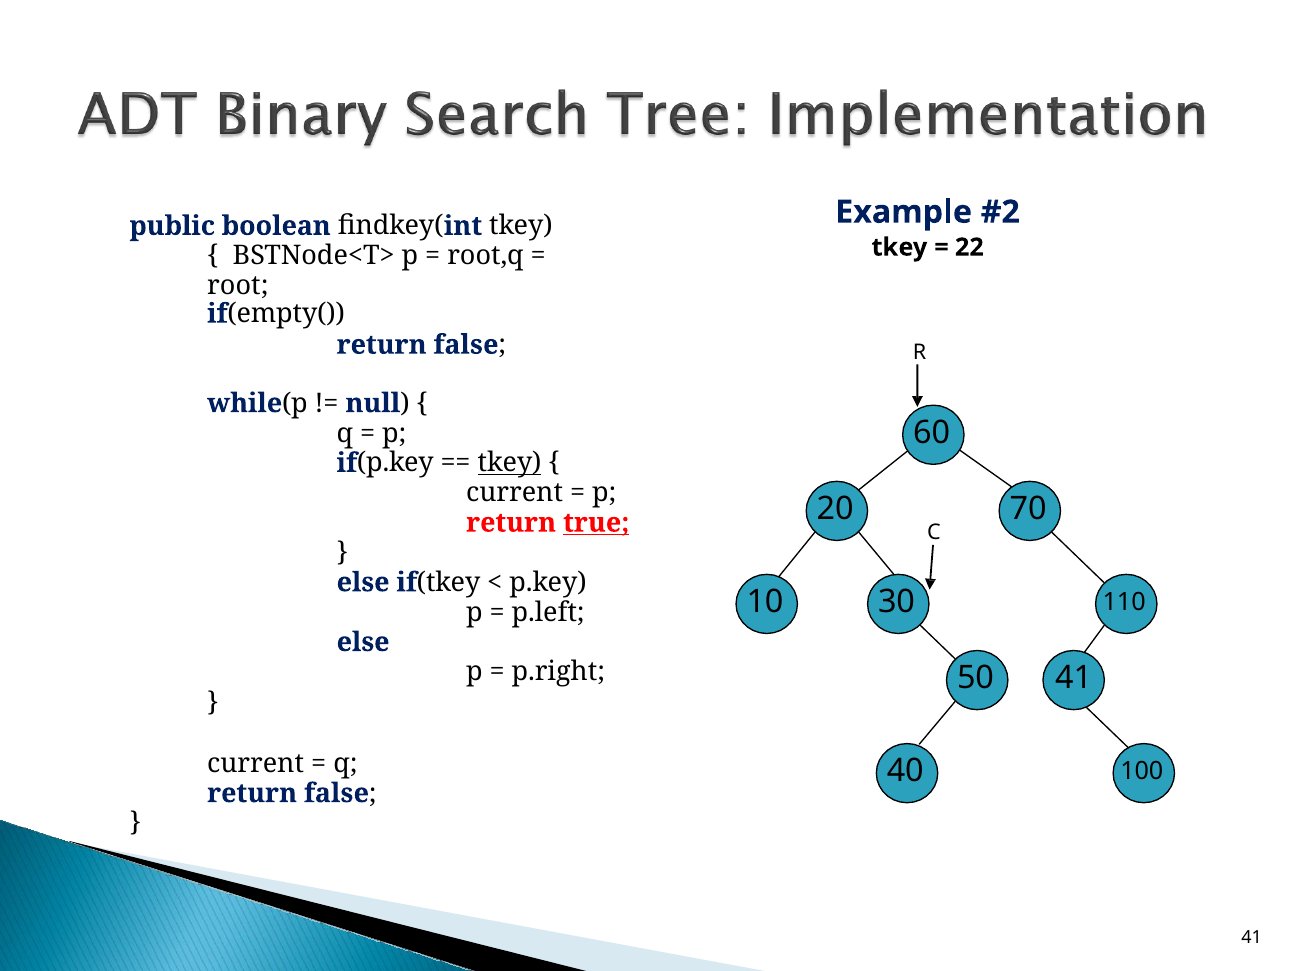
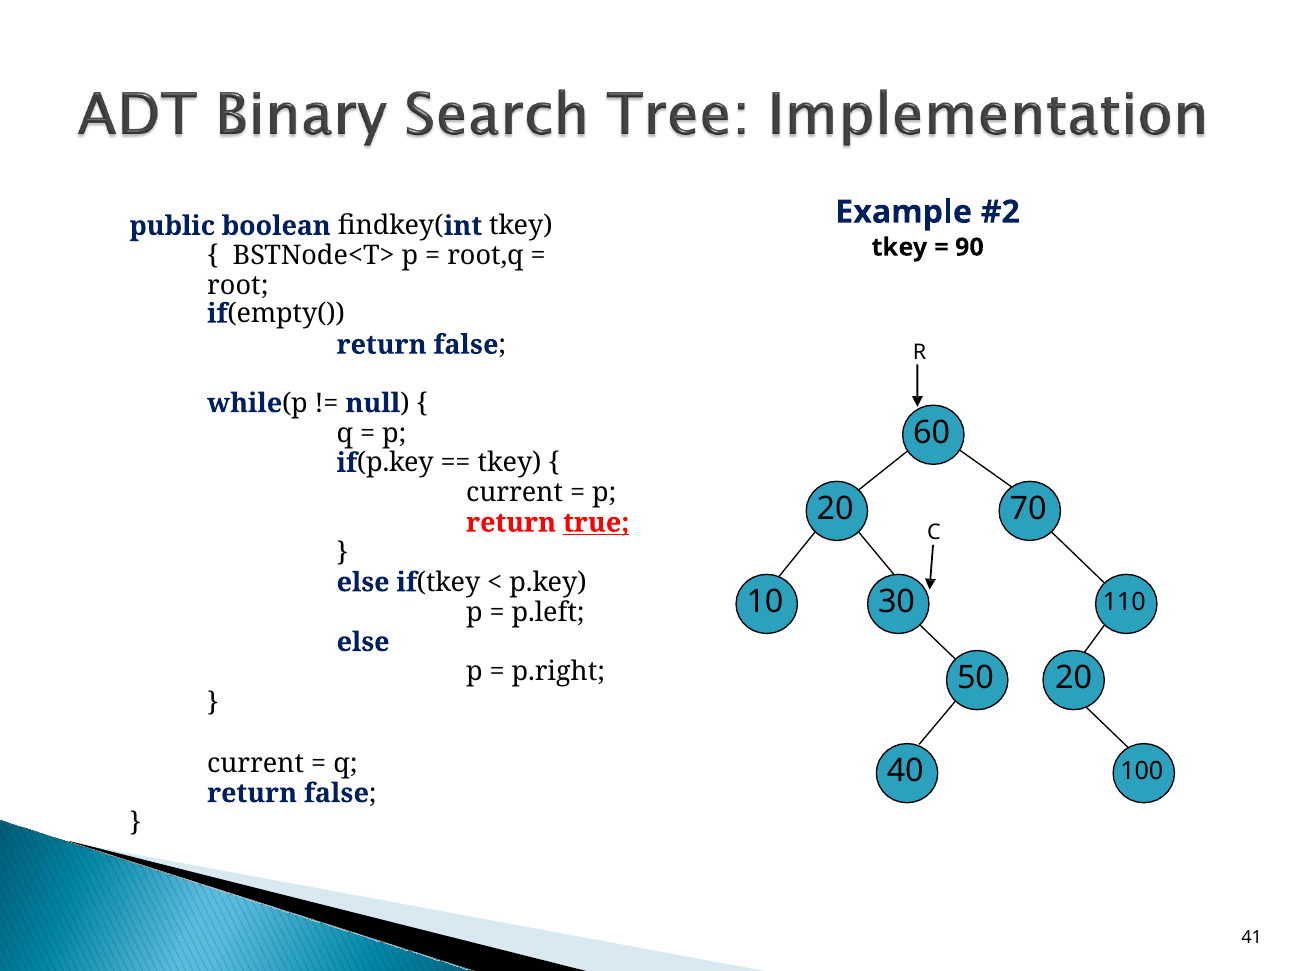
22: 22 -> 90
tkey at (510, 463) underline: present -> none
50 41: 41 -> 20
